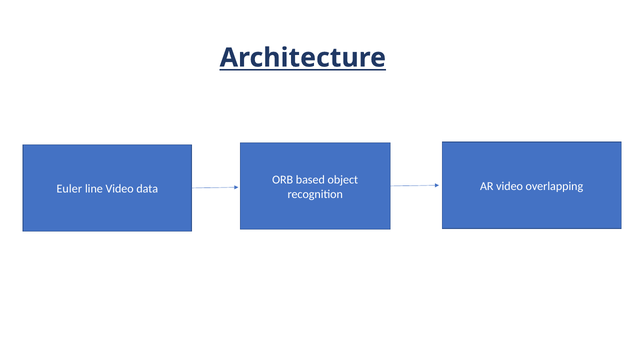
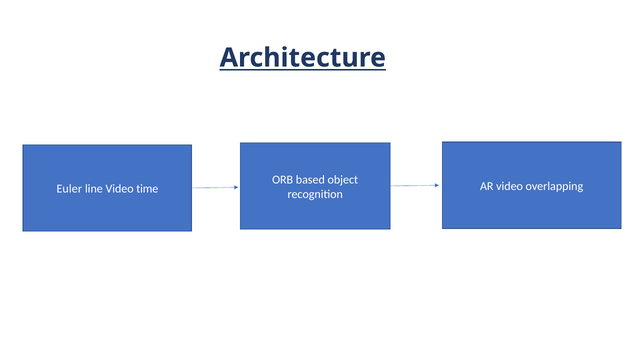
data: data -> time
